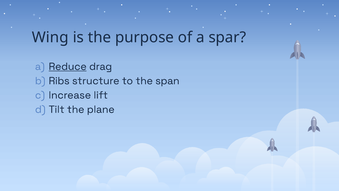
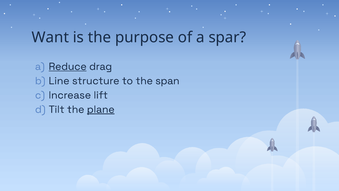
Wing: Wing -> Want
Ribs: Ribs -> Line
plane underline: none -> present
